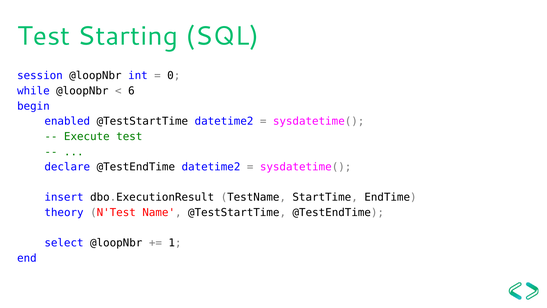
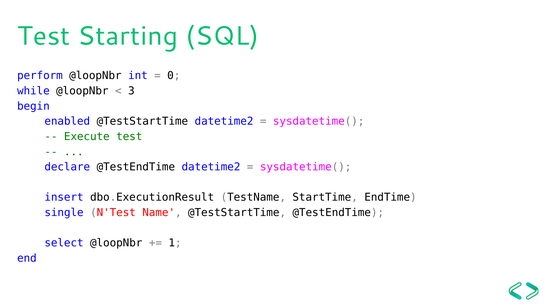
session: session -> perform
6: 6 -> 3
theory: theory -> single
